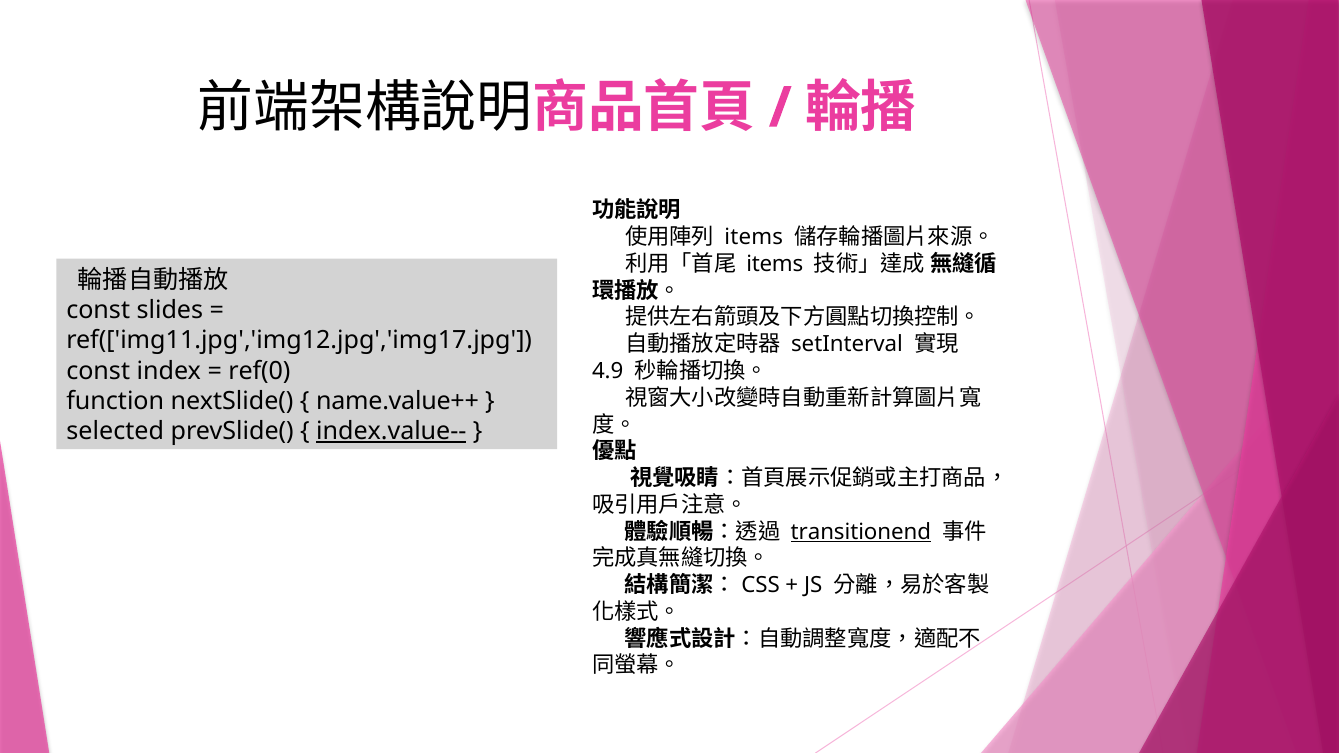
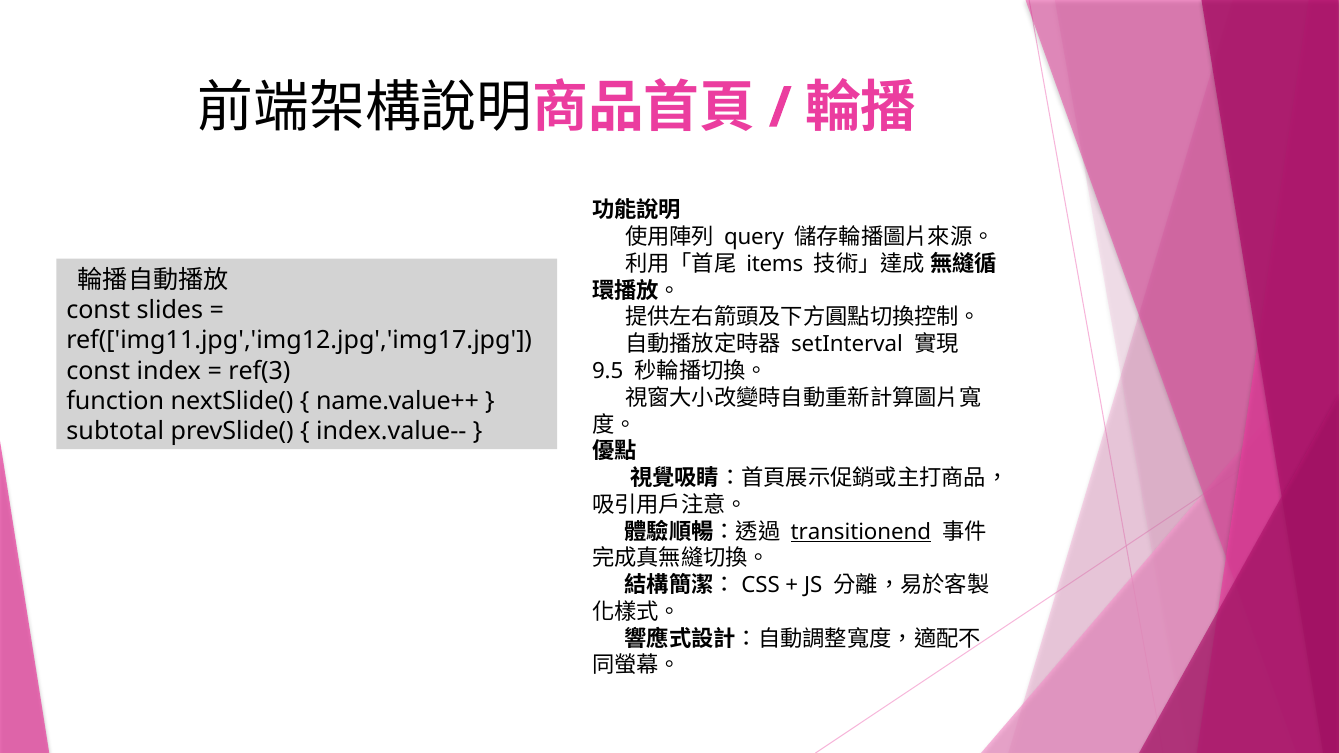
items at (754, 237): items -> query
ref(0: ref(0 -> ref(3
4.9: 4.9 -> 9.5
selected: selected -> subtotal
index.value-- underline: present -> none
